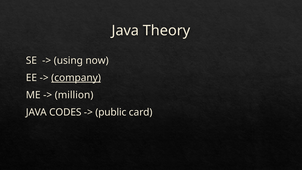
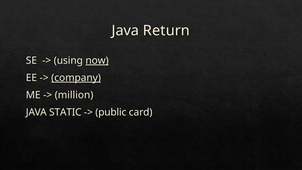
Theory: Theory -> Return
now underline: none -> present
CODES: CODES -> STATIC
